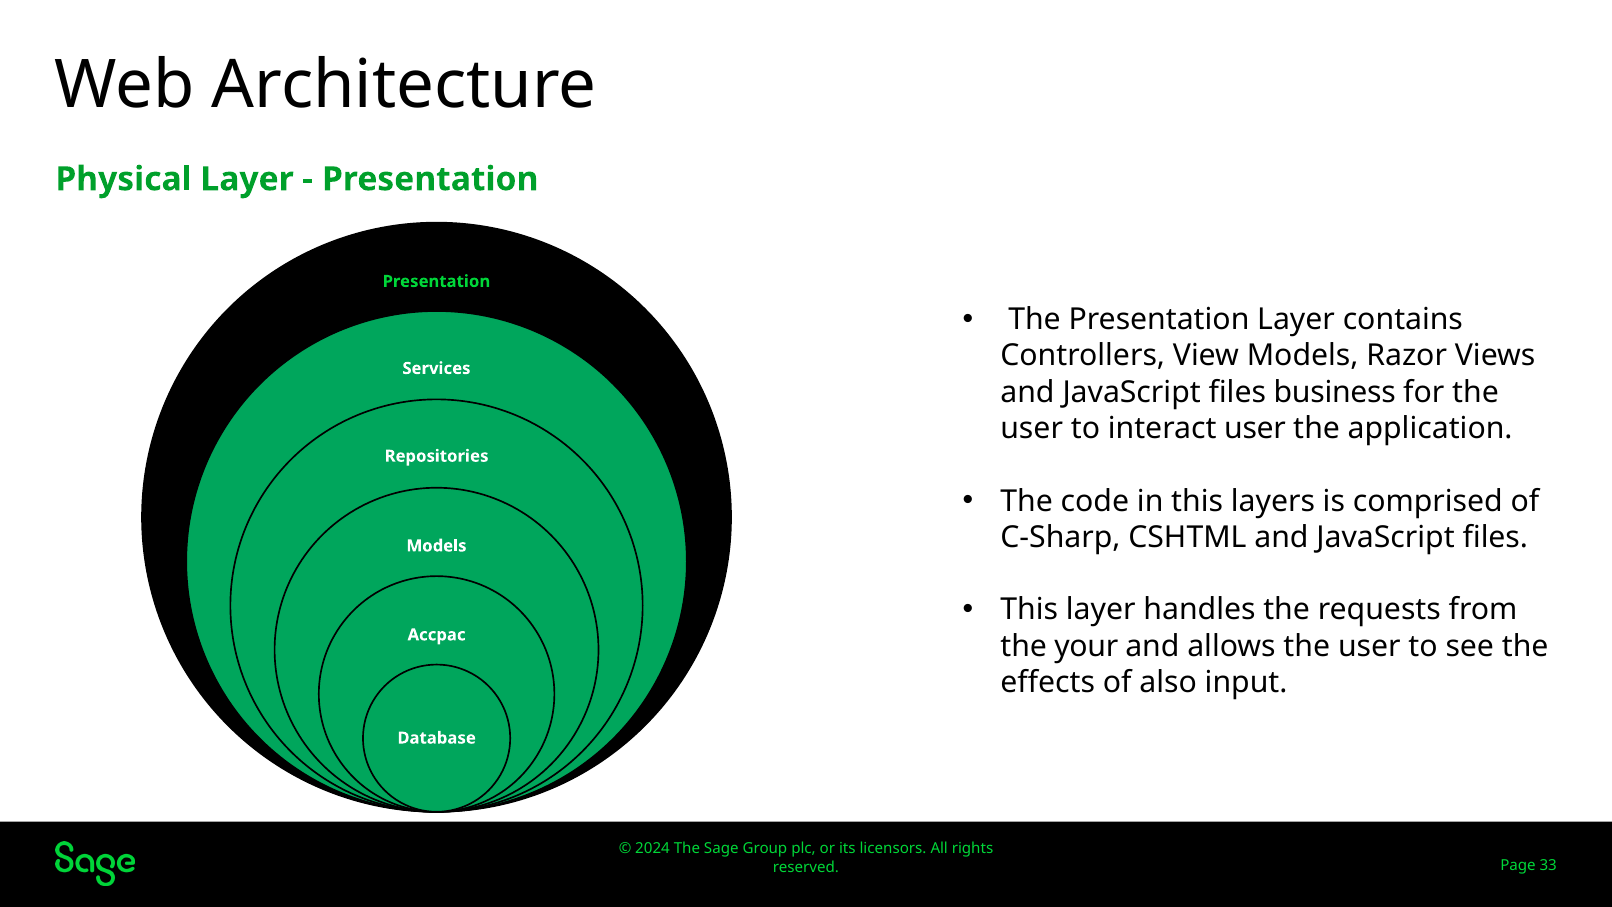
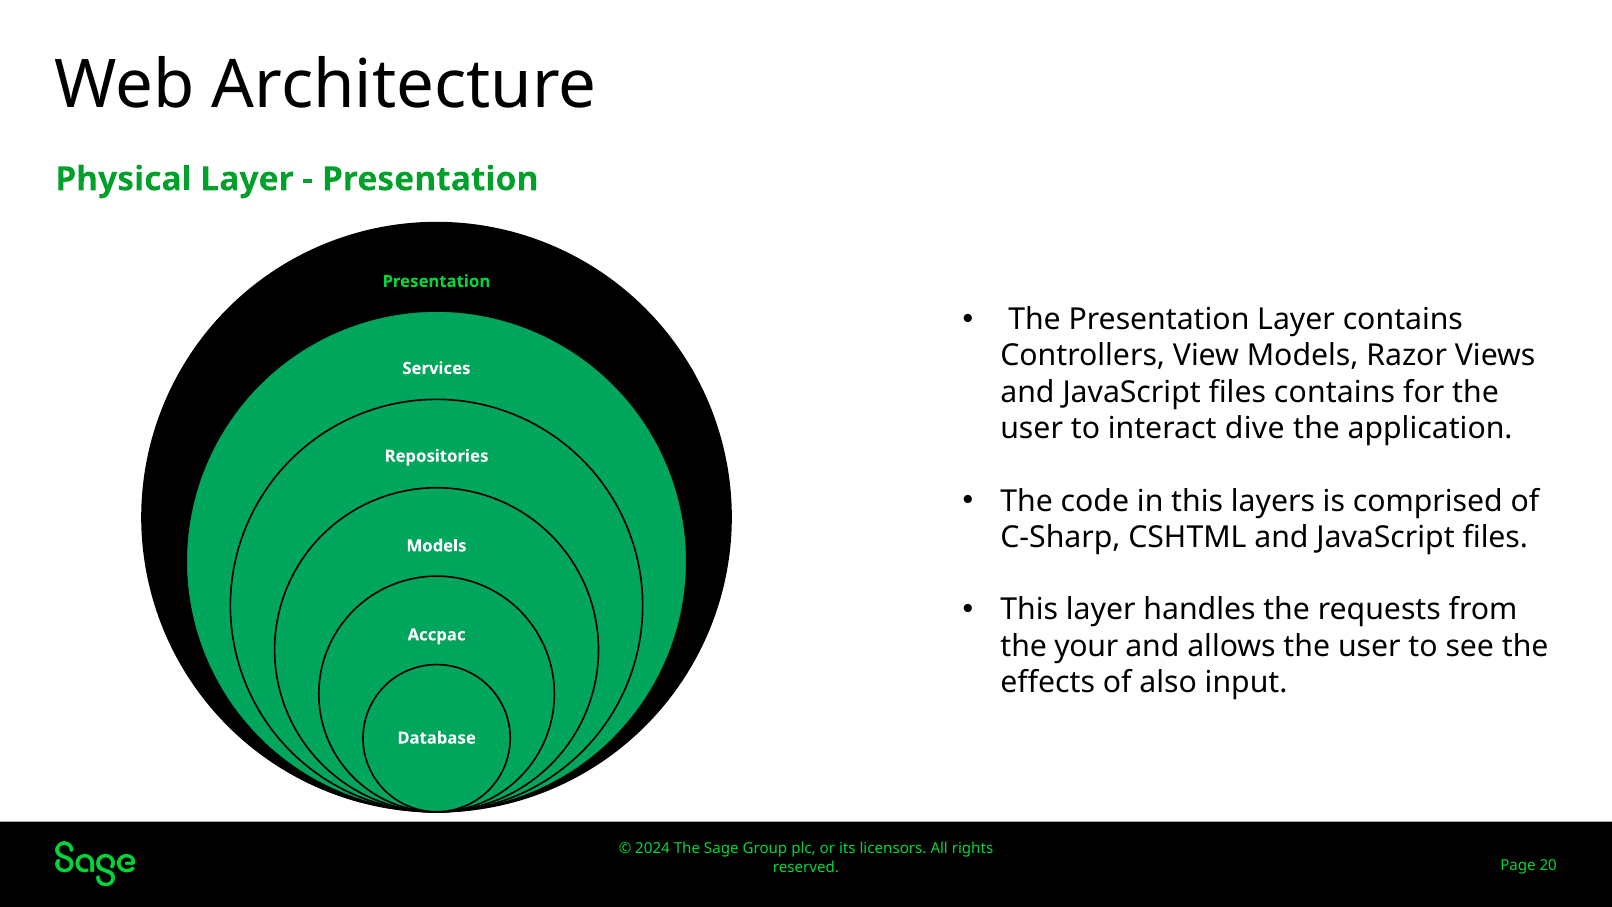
files business: business -> contains
interact user: user -> dive
33: 33 -> 20
